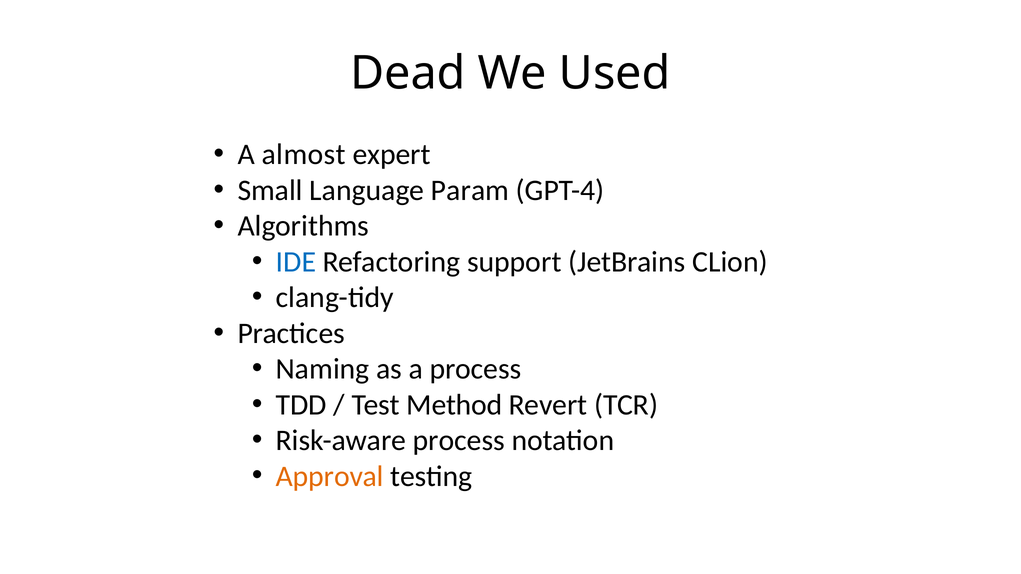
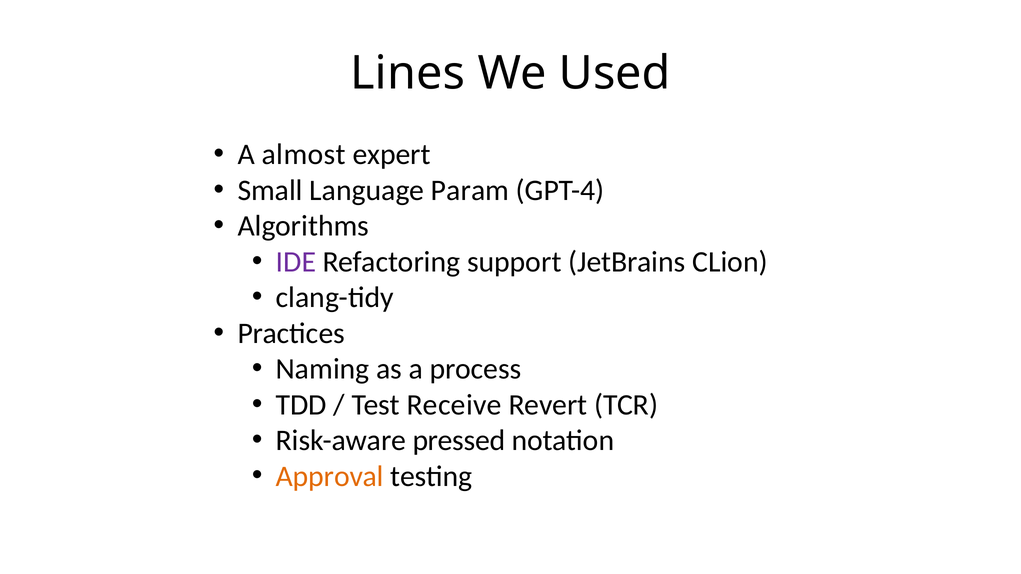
Dead: Dead -> Lines
IDE colour: blue -> purple
Method: Method -> Receive
Risk-aware process: process -> pressed
